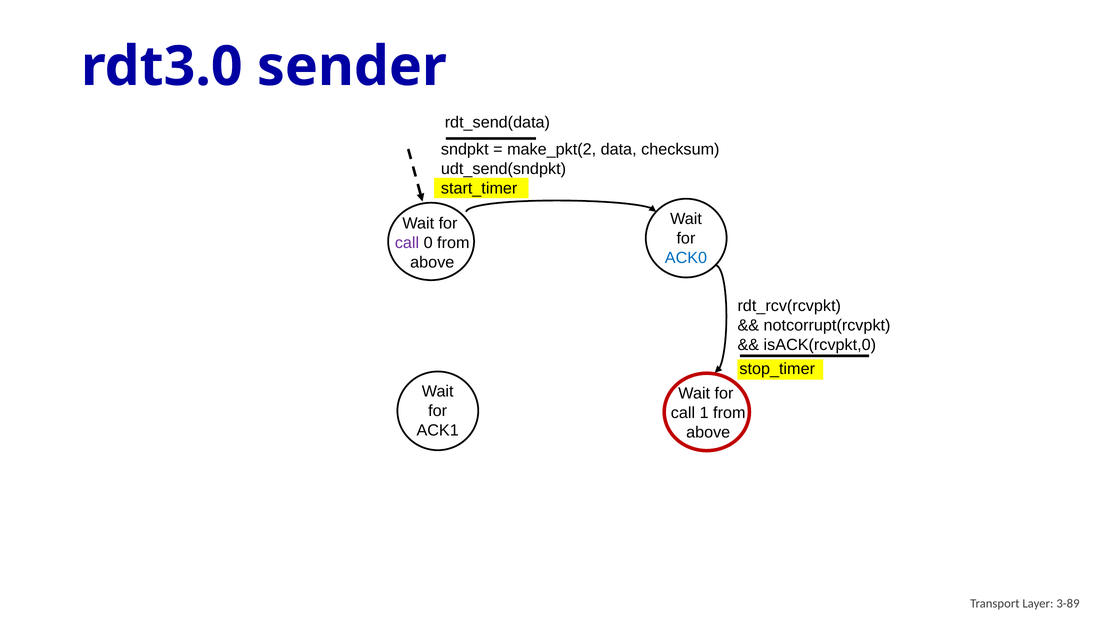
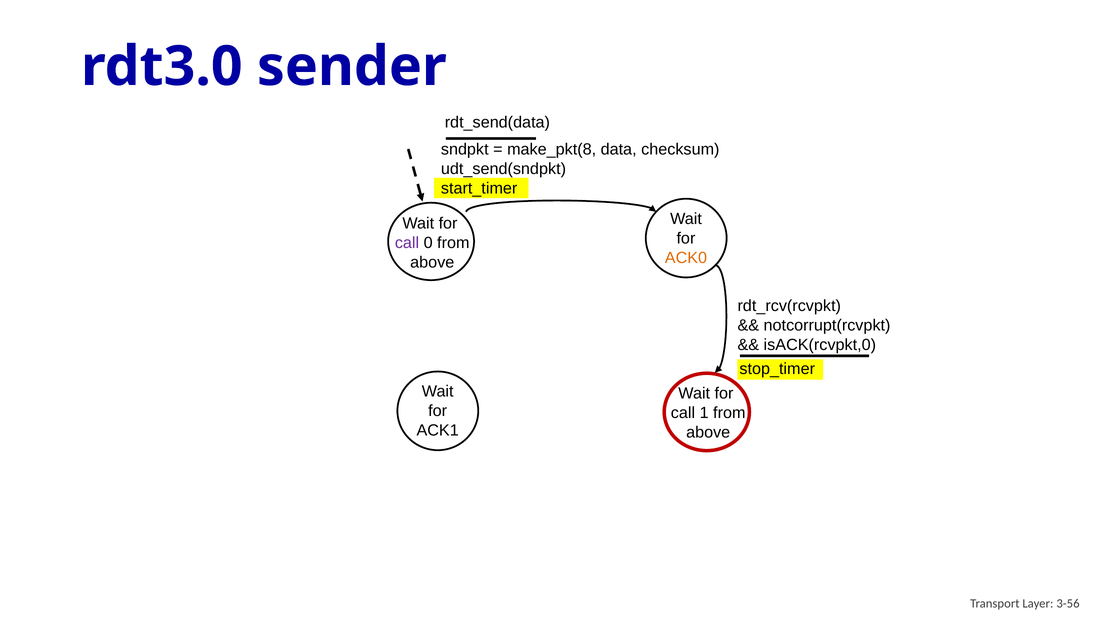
make_pkt(2: make_pkt(2 -> make_pkt(8
ACK0 colour: blue -> orange
3-89: 3-89 -> 3-56
